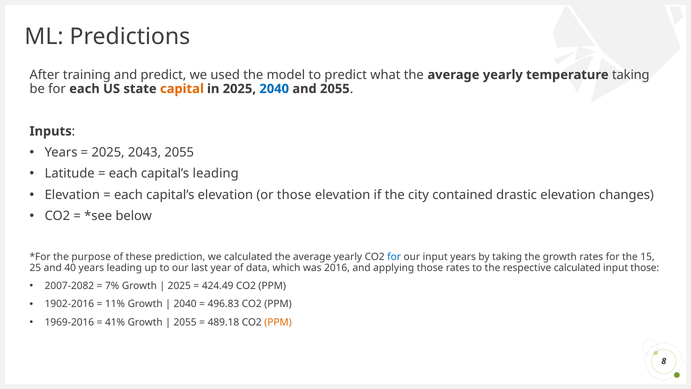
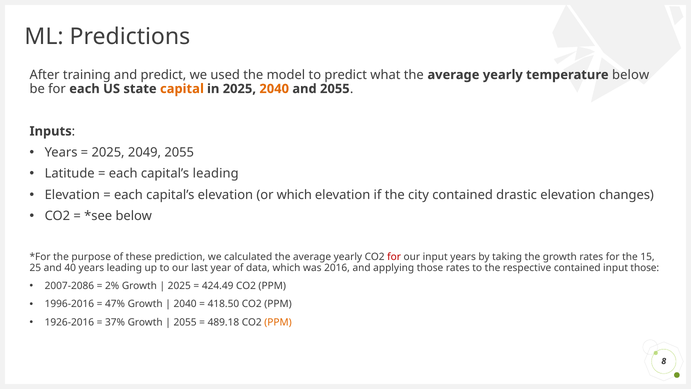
temperature taking: taking -> below
2040 at (274, 89) colour: blue -> orange
2043: 2043 -> 2049
or those: those -> which
for at (394, 257) colour: blue -> red
respective calculated: calculated -> contained
2007-2082: 2007-2082 -> 2007-2086
7%: 7% -> 2%
1902-2016: 1902-2016 -> 1996-2016
11%: 11% -> 47%
496.83: 496.83 -> 418.50
1969-2016: 1969-2016 -> 1926-2016
41%: 41% -> 37%
